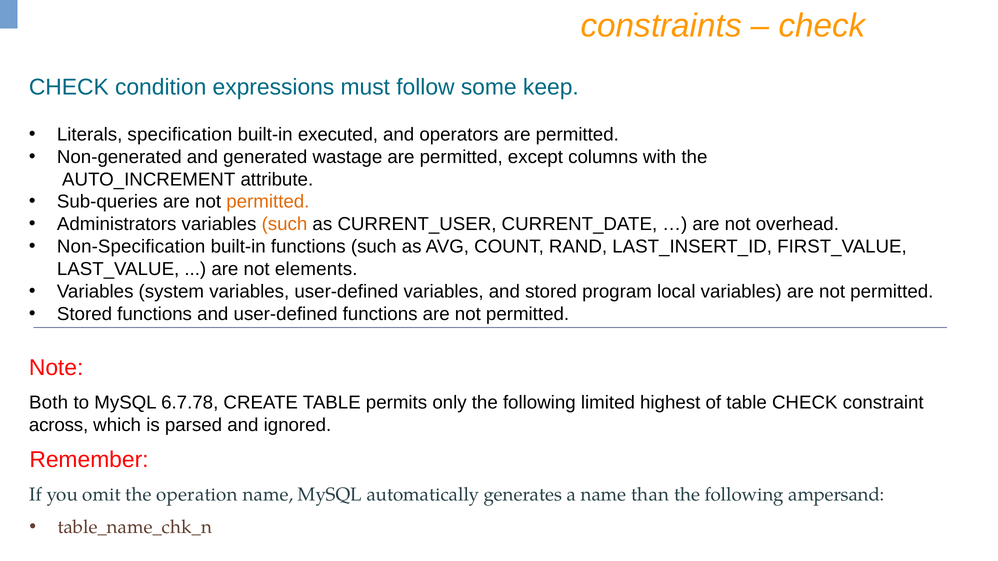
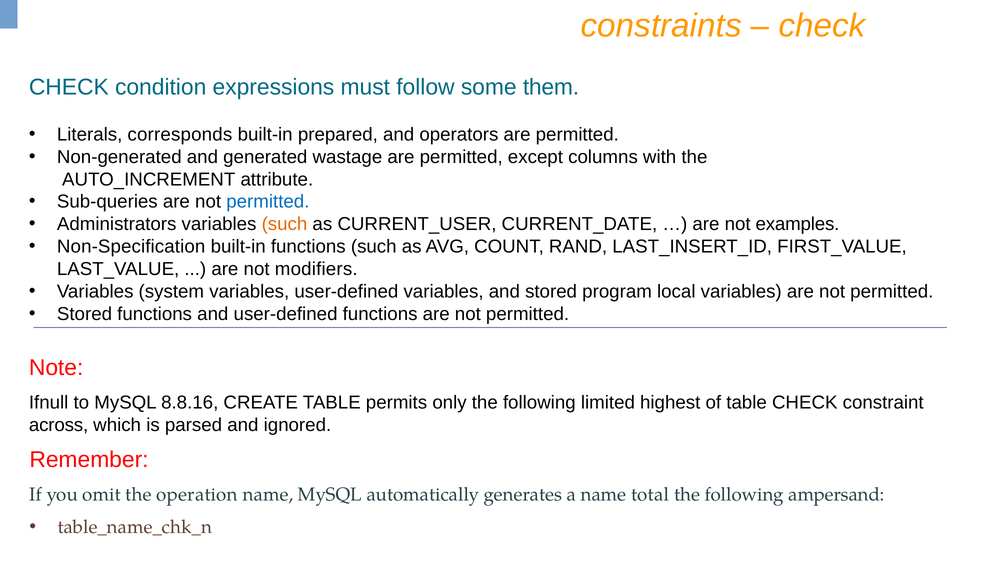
keep: keep -> them
specification: specification -> corresponds
executed: executed -> prepared
permitted at (268, 202) colour: orange -> blue
overhead: overhead -> examples
elements: elements -> modifiers
Both: Both -> Ifnull
6.7.78: 6.7.78 -> 8.8.16
than: than -> total
